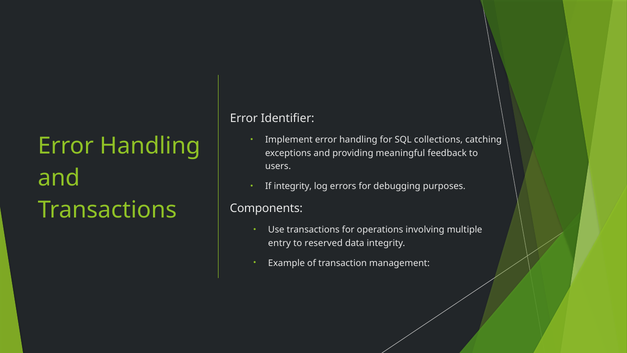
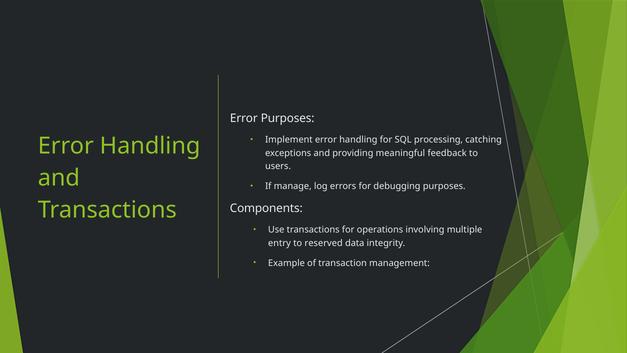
Error Identifier: Identifier -> Purposes
collections: collections -> processing
If integrity: integrity -> manage
